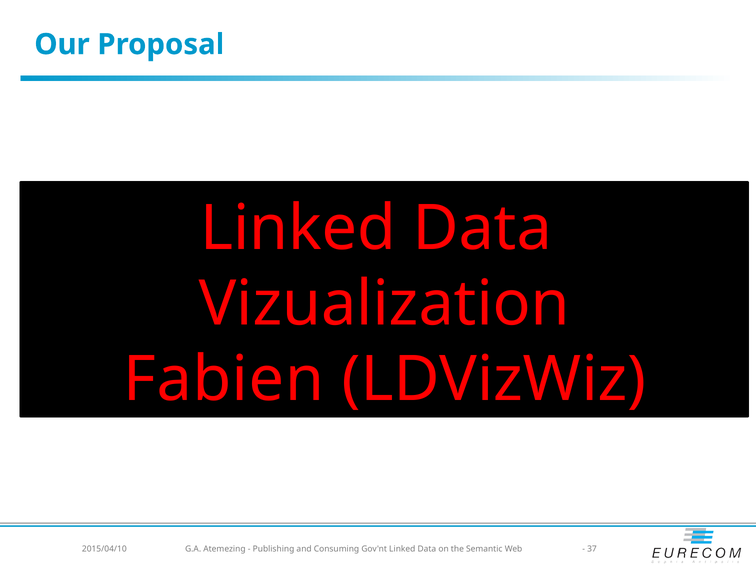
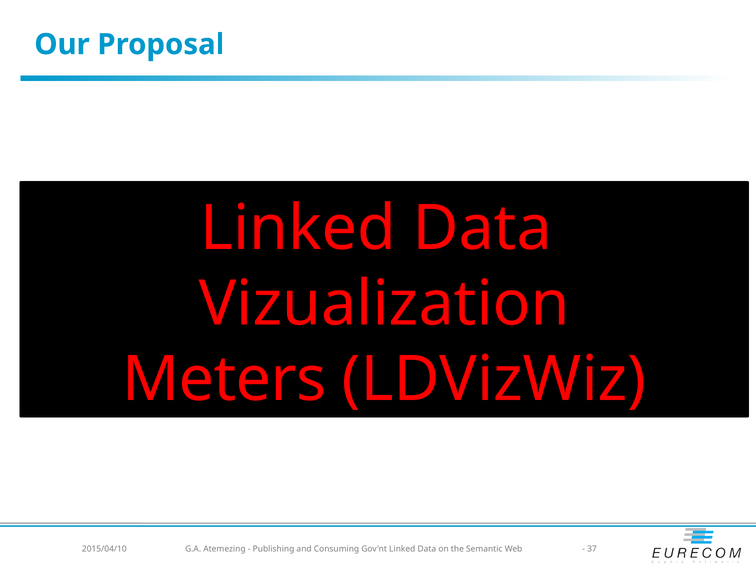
Fabien: Fabien -> Meters
